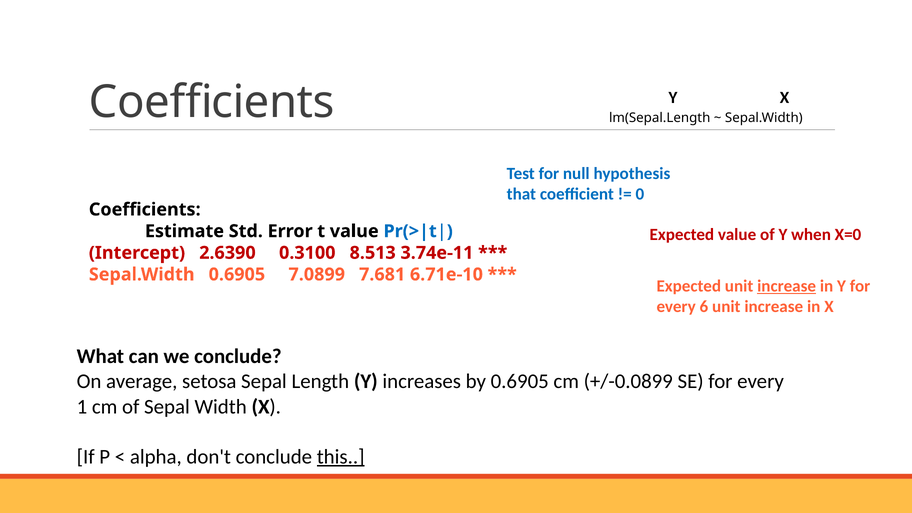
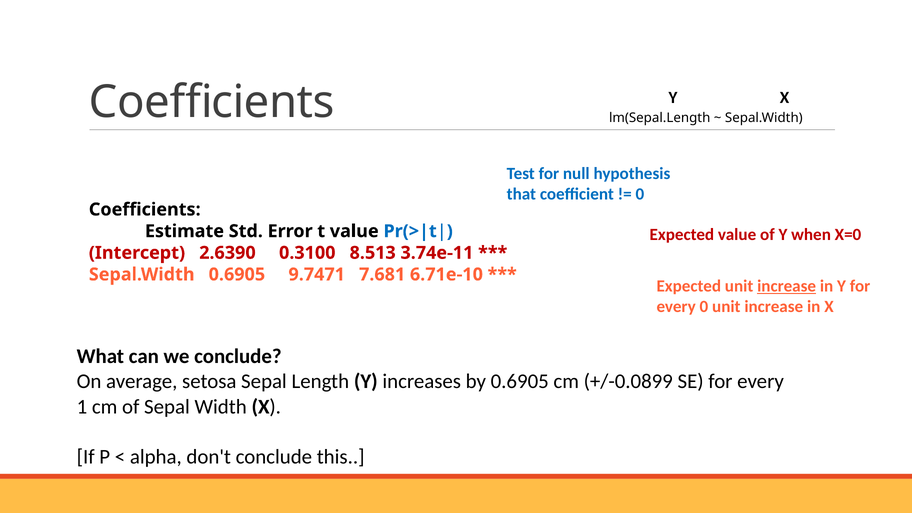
7.0899: 7.0899 -> 9.7471
every 6: 6 -> 0
this underline: present -> none
